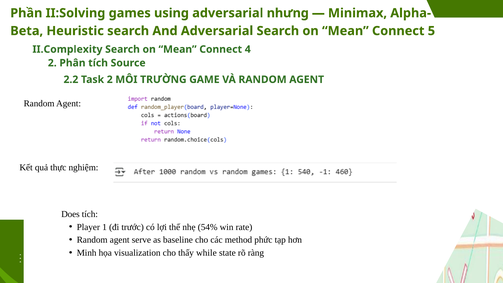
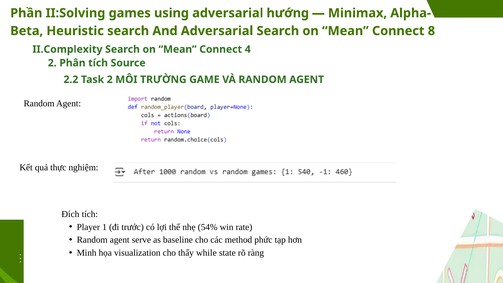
nhưng: nhưng -> hướng
5: 5 -> 8
Does: Does -> Đích
